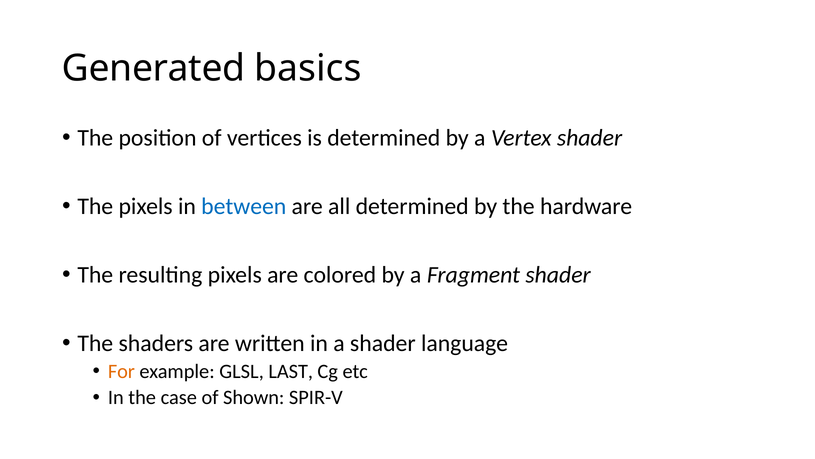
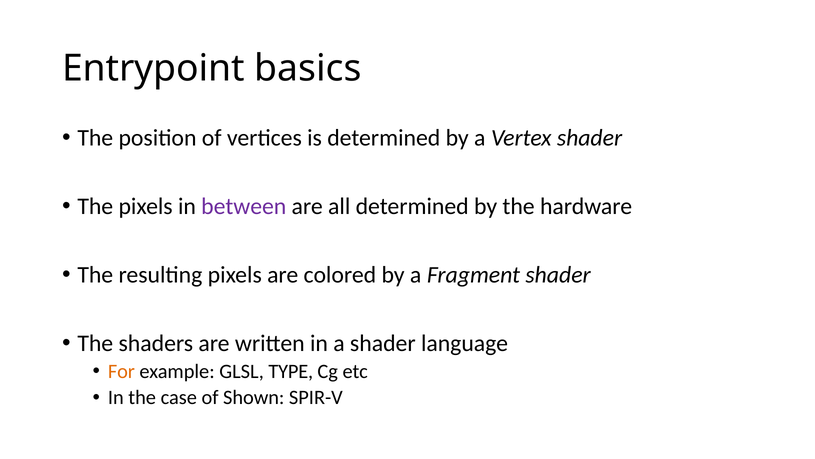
Generated: Generated -> Entrypoint
between colour: blue -> purple
LAST: LAST -> TYPE
